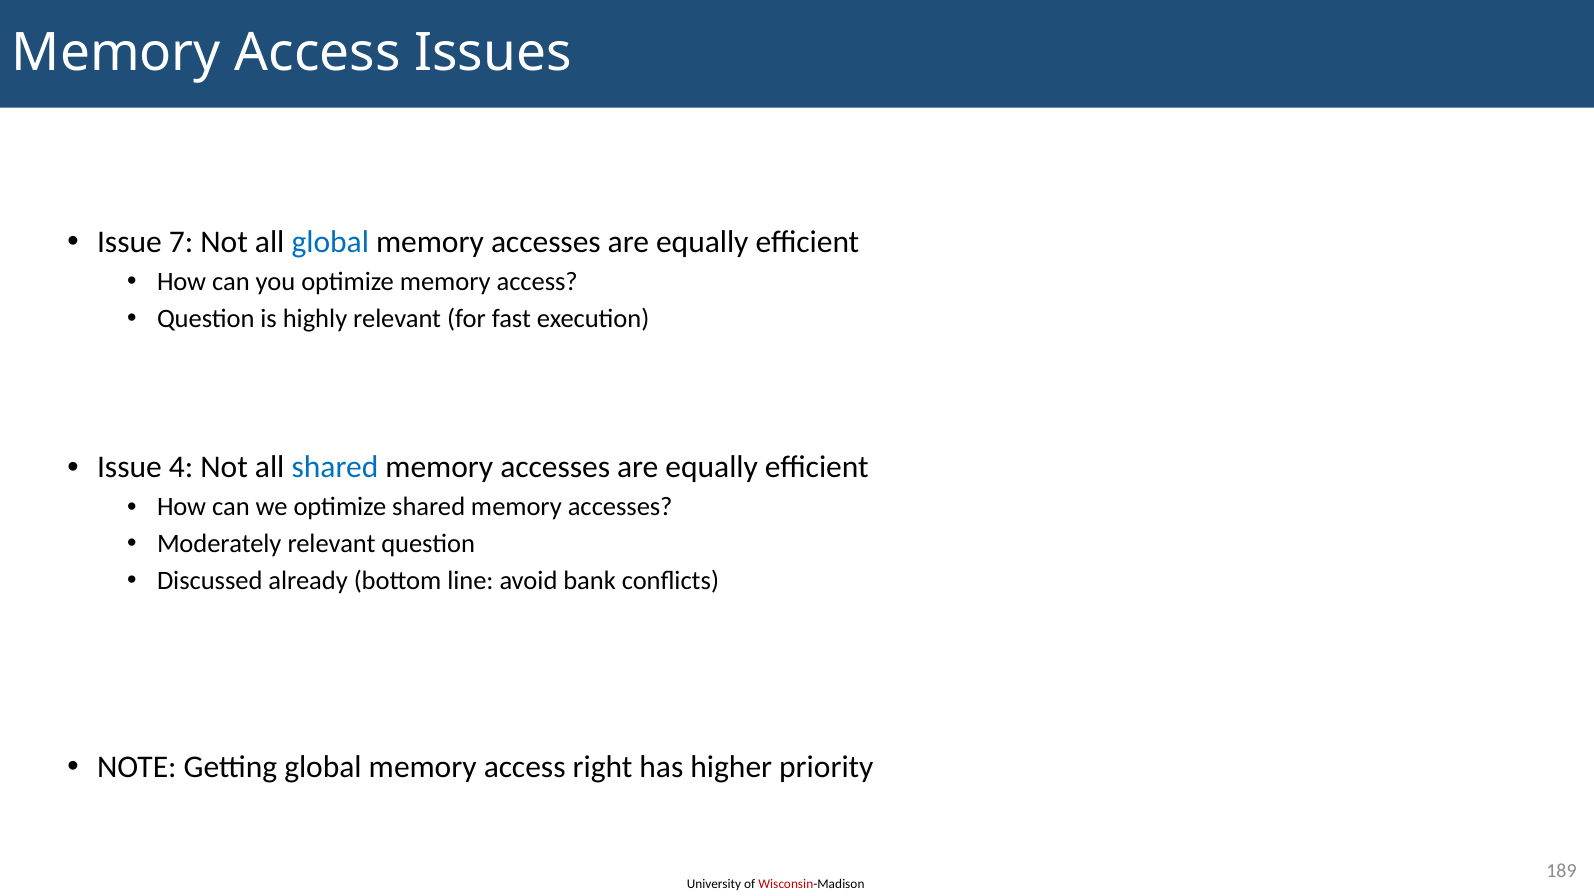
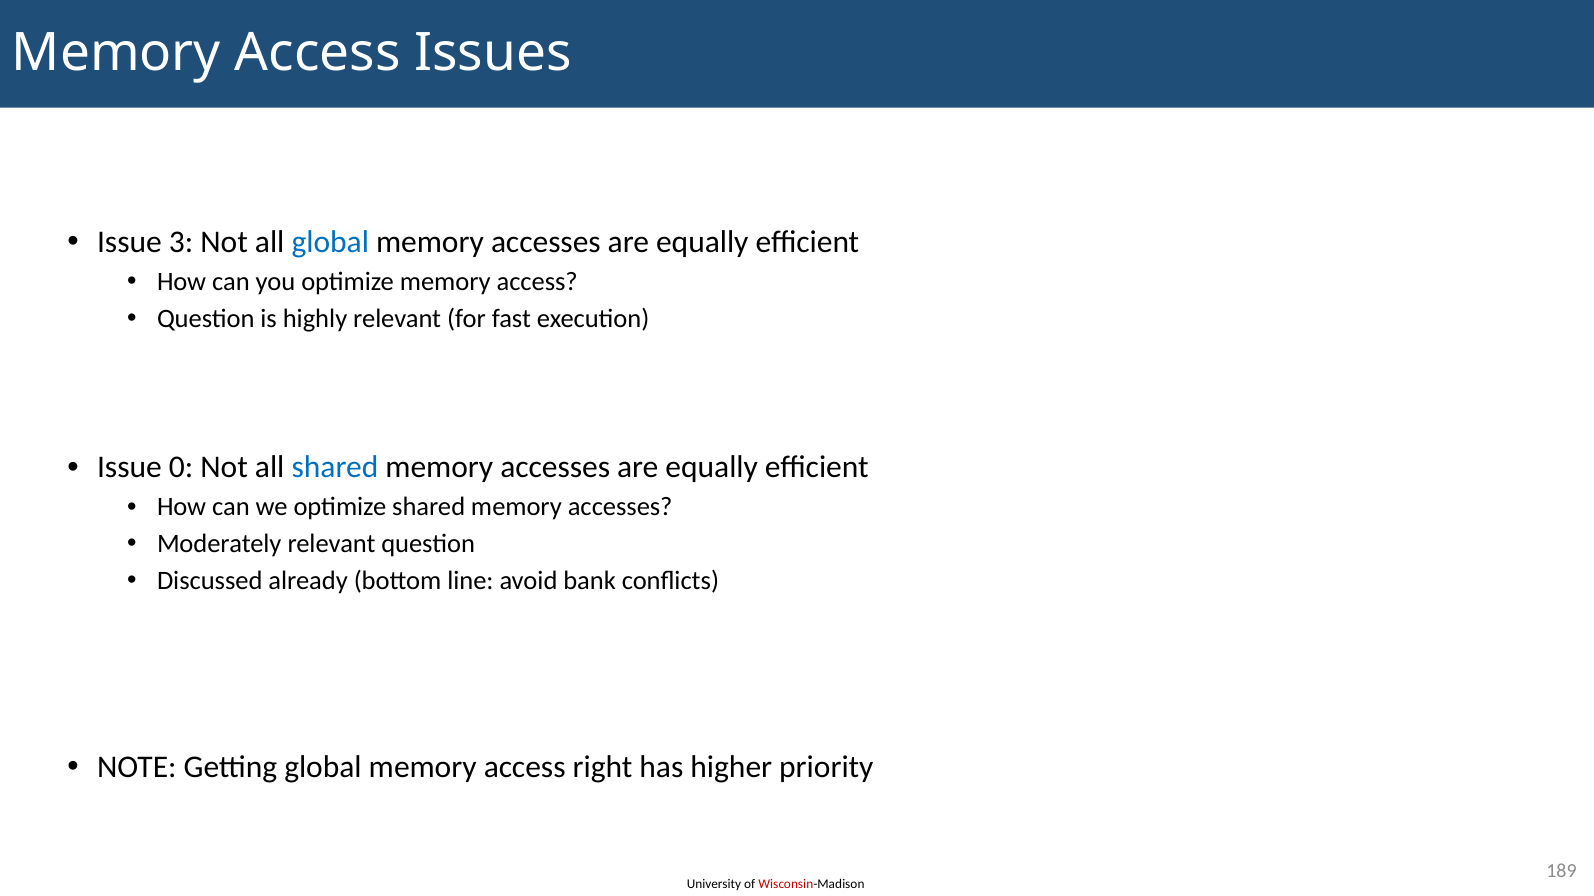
7: 7 -> 3
4: 4 -> 0
